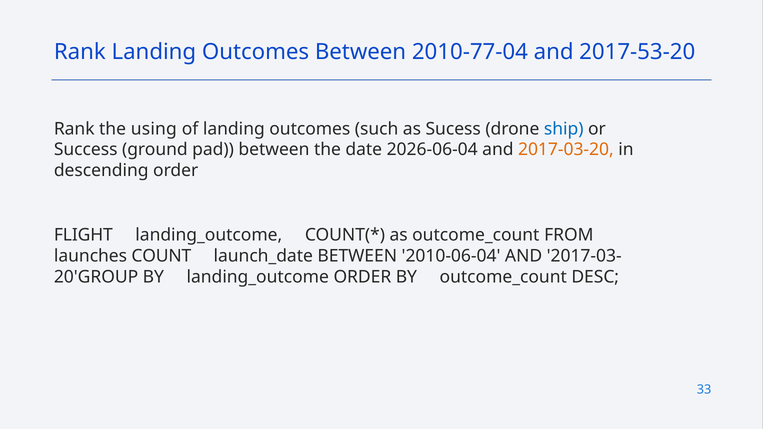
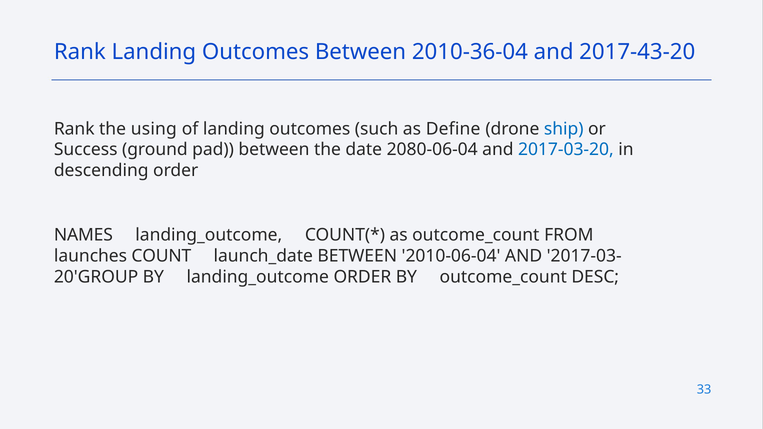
2010-77-04: 2010-77-04 -> 2010-36-04
2017-53-20: 2017-53-20 -> 2017-43-20
Sucess: Sucess -> Define
2026-06-04: 2026-06-04 -> 2080-06-04
2017-03-20 colour: orange -> blue
FLIGHT: FLIGHT -> NAMES
